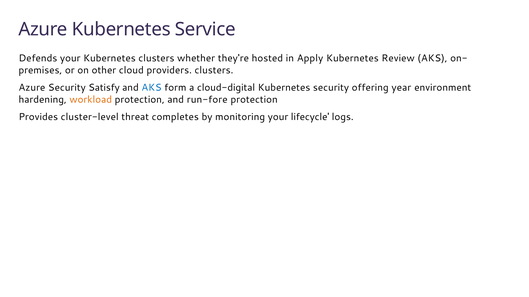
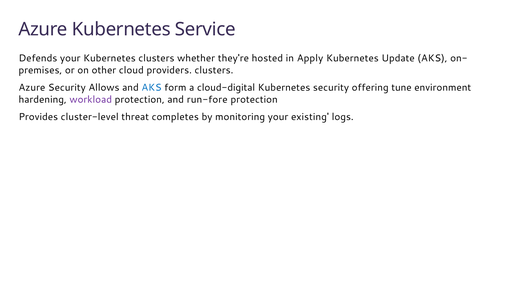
Review: Review -> Update
Satisfy: Satisfy -> Allows
year: year -> tune
workload colour: orange -> purple
lifecycle: lifecycle -> existing
